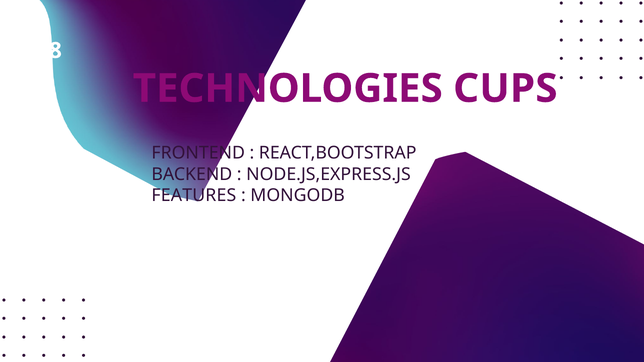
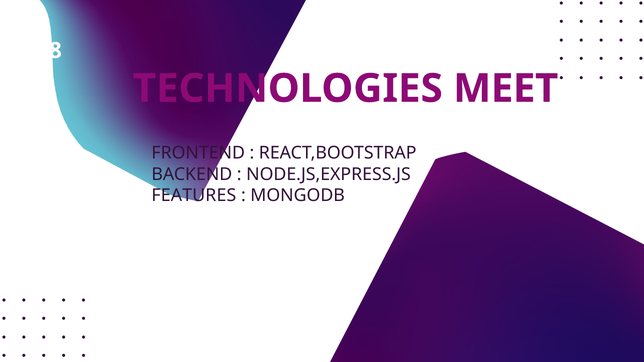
CUPS: CUPS -> MEET
